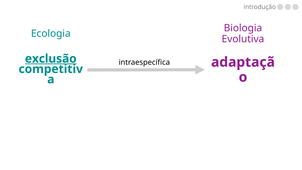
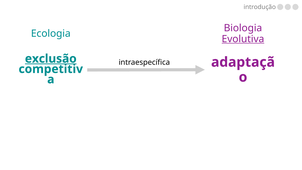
Evolutiva underline: none -> present
